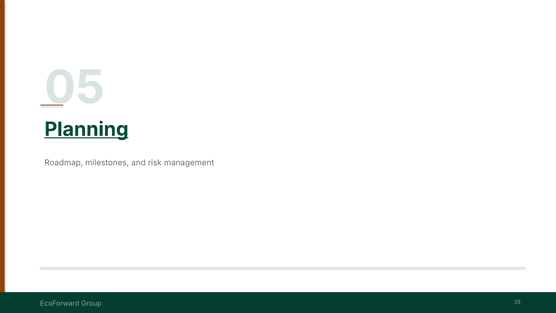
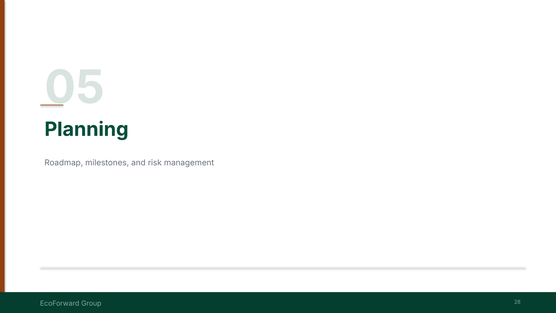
Planning underline: present -> none
